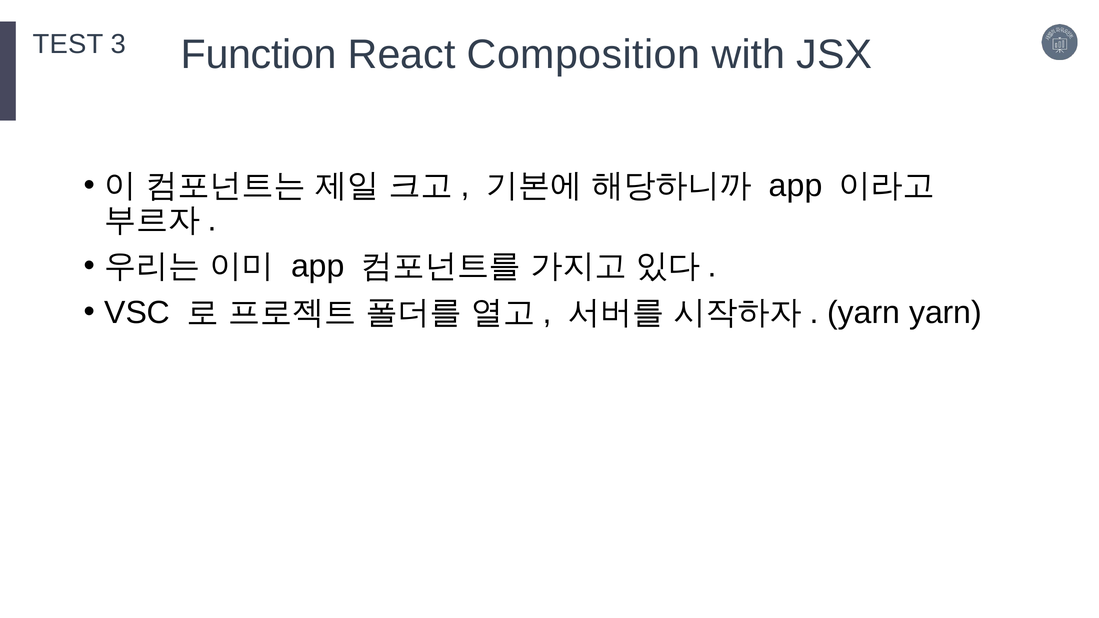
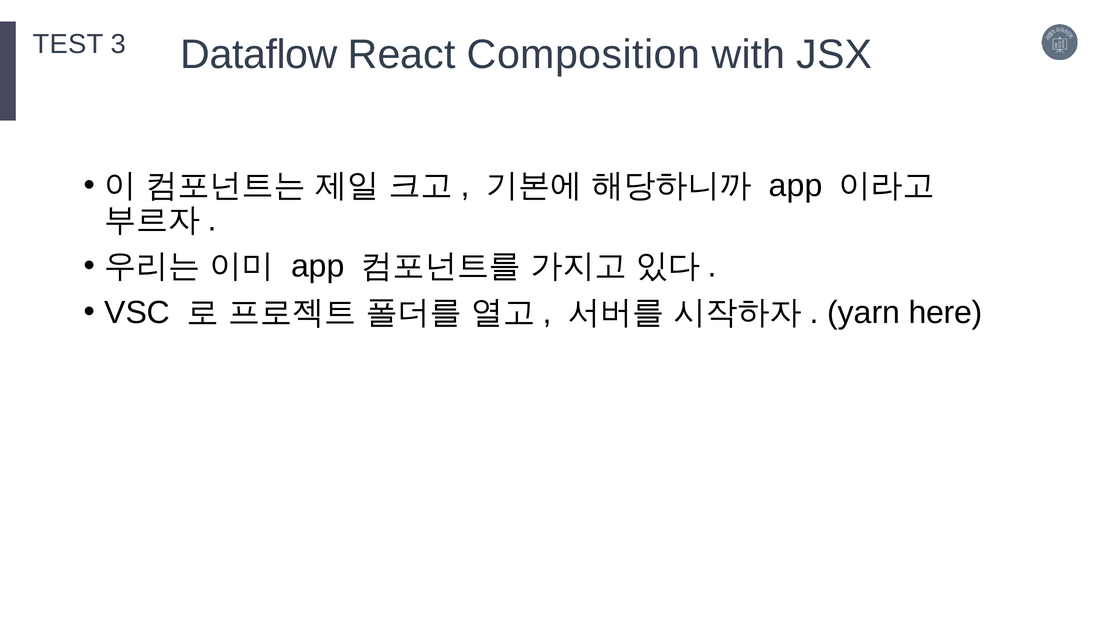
Function: Function -> Dataflow
yarn yarn: yarn -> here
